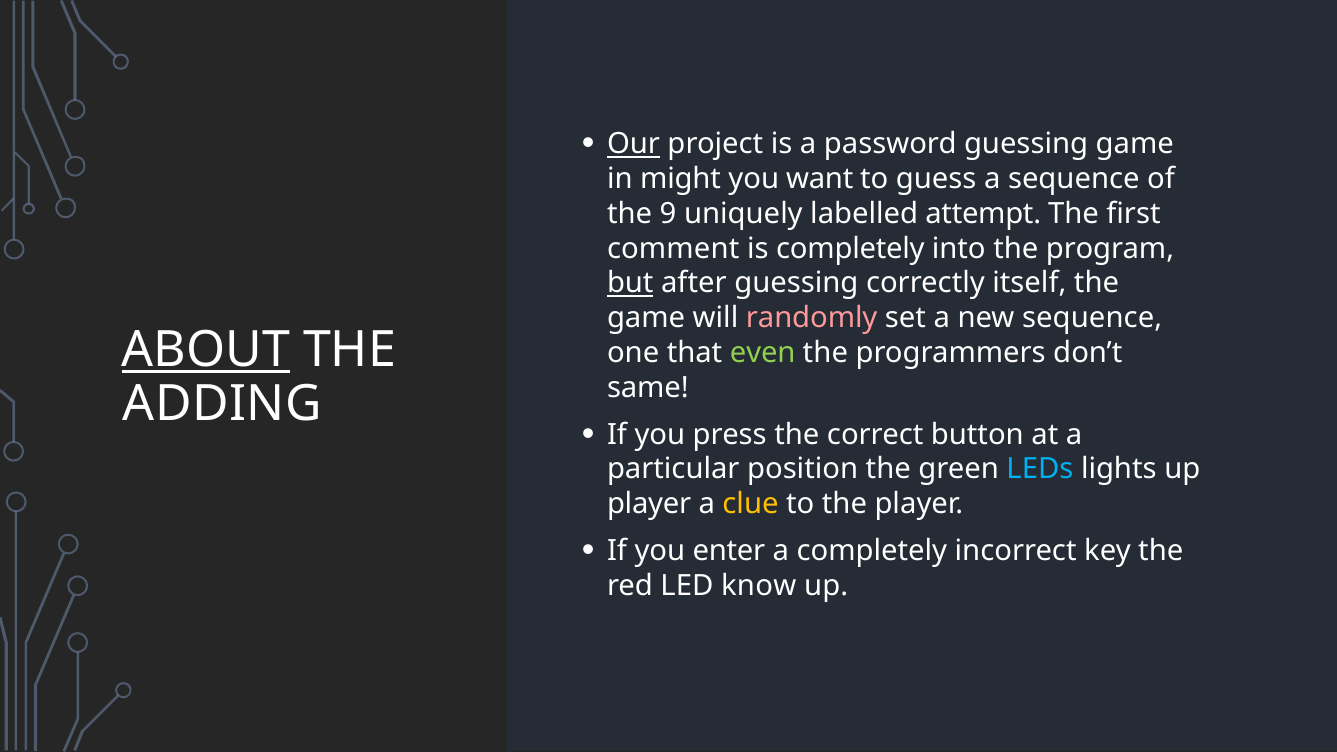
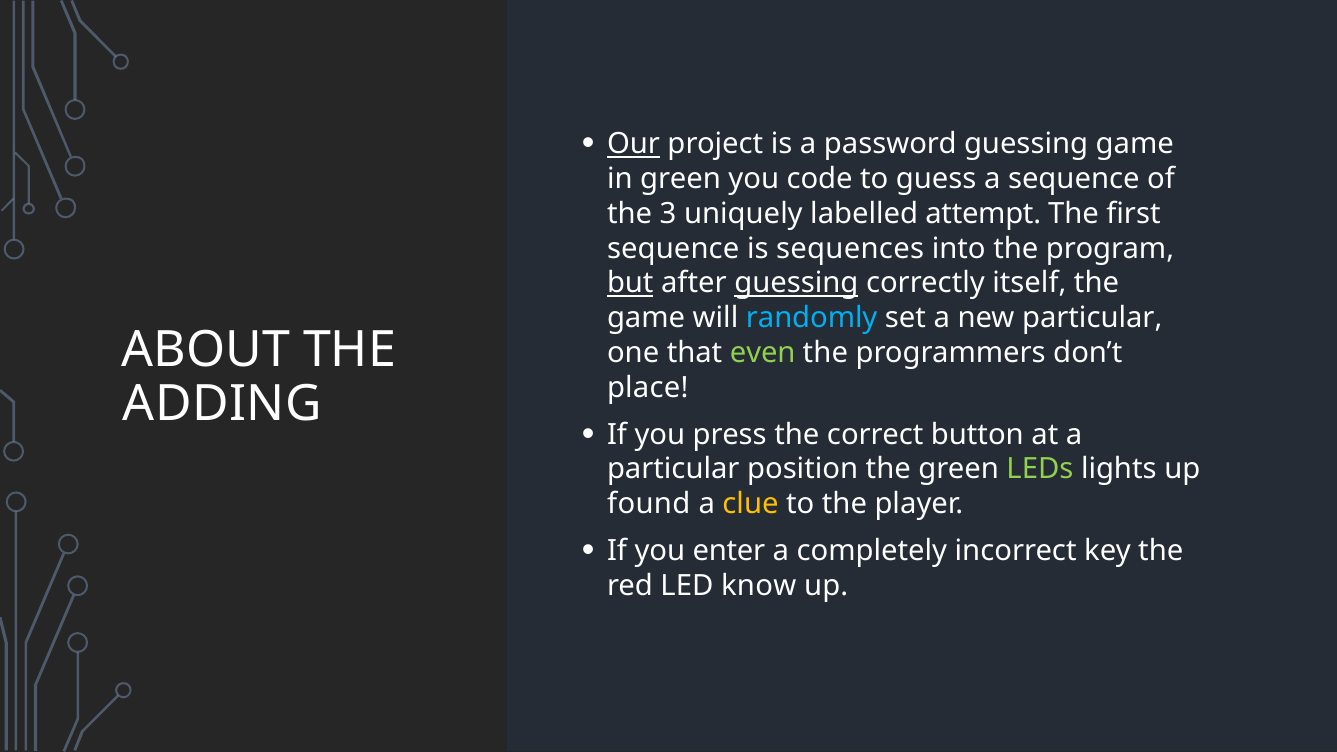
in might: might -> green
want: want -> code
9: 9 -> 3
comment at (673, 248): comment -> sequence
is completely: completely -> sequences
guessing at (796, 283) underline: none -> present
randomly colour: pink -> light blue
new sequence: sequence -> particular
ABOUT underline: present -> none
same: same -> place
LEDs colour: light blue -> light green
player at (649, 504): player -> found
